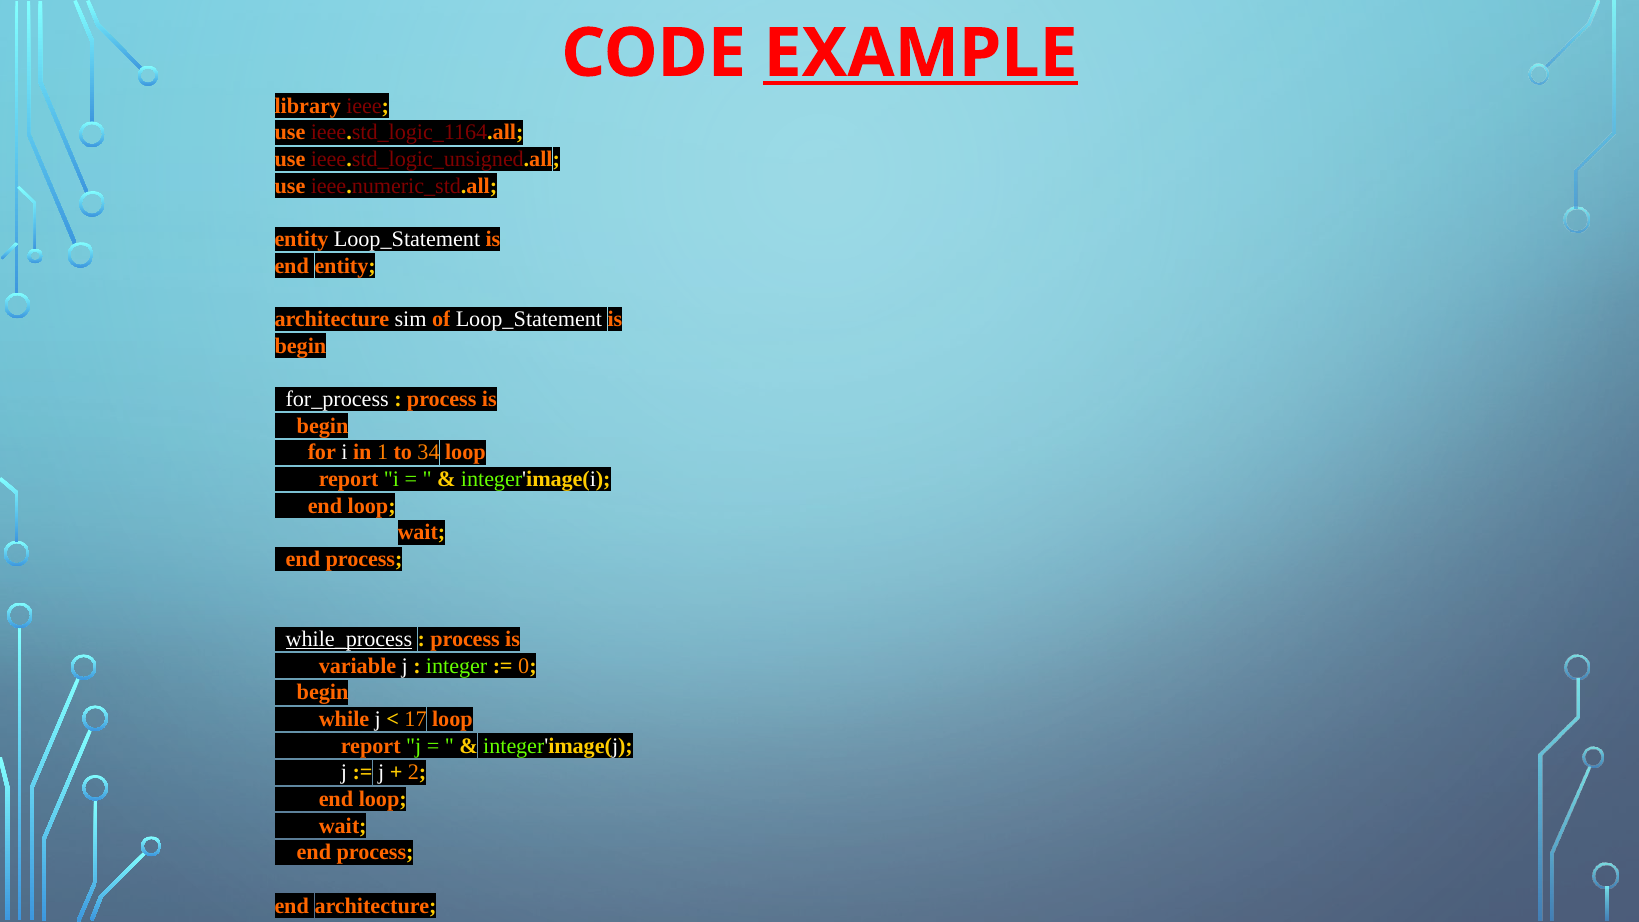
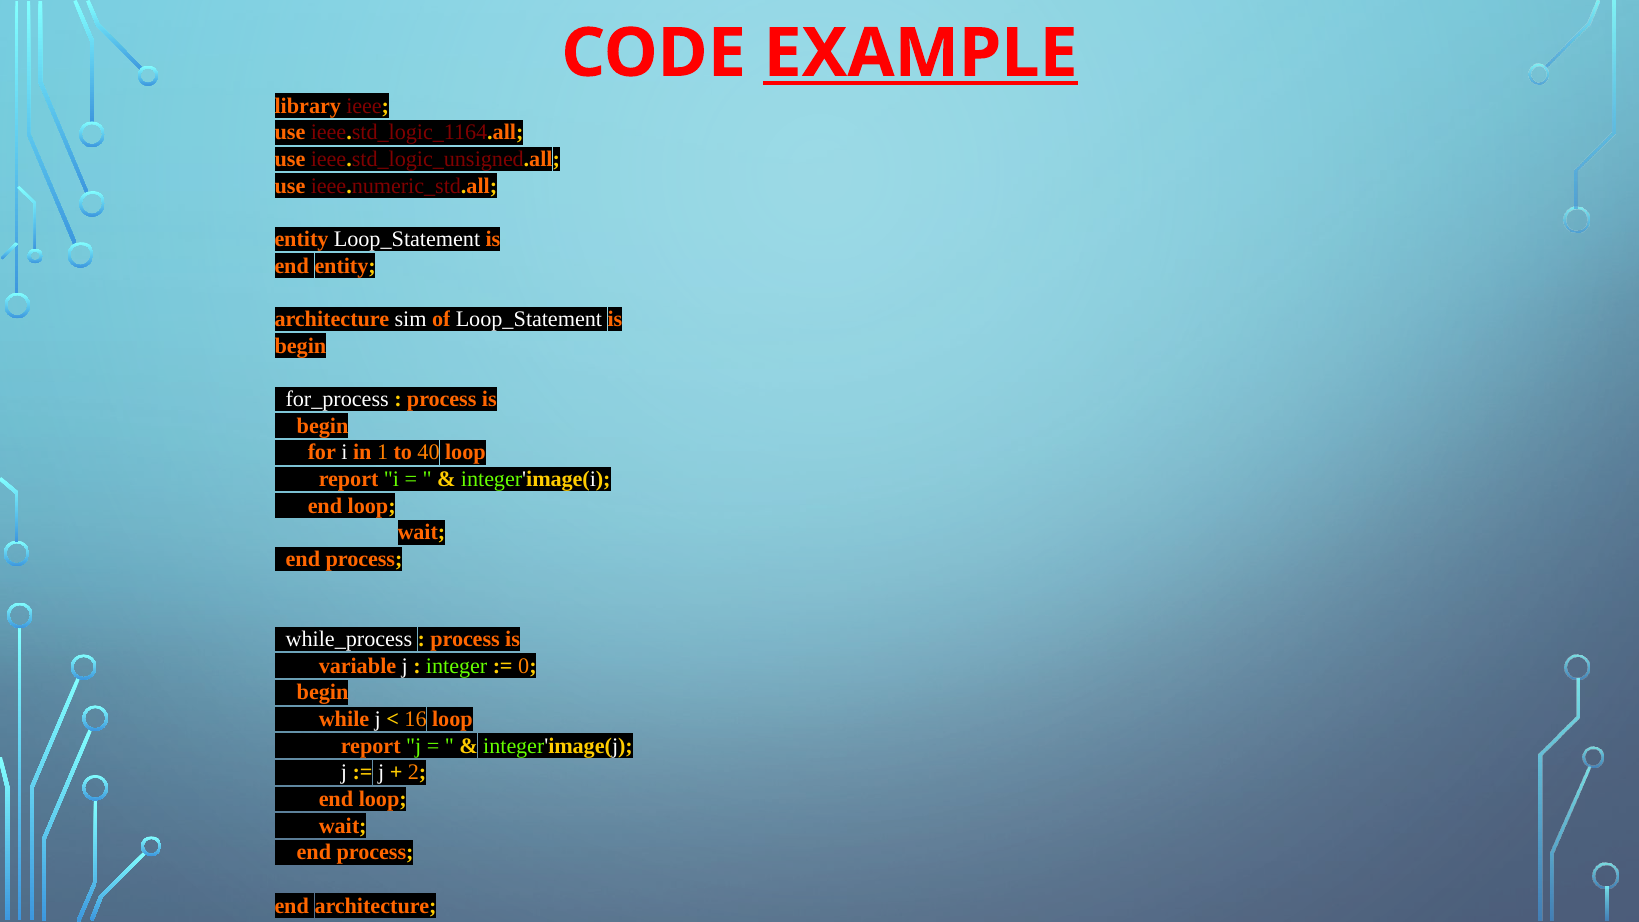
34: 34 -> 40
while_process underline: present -> none
17: 17 -> 16
